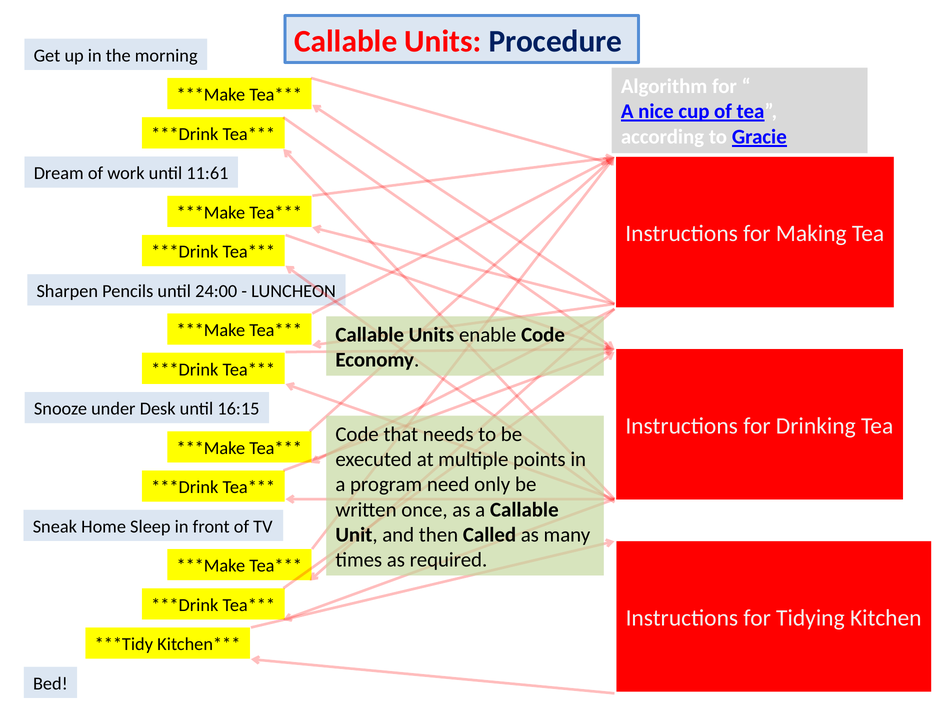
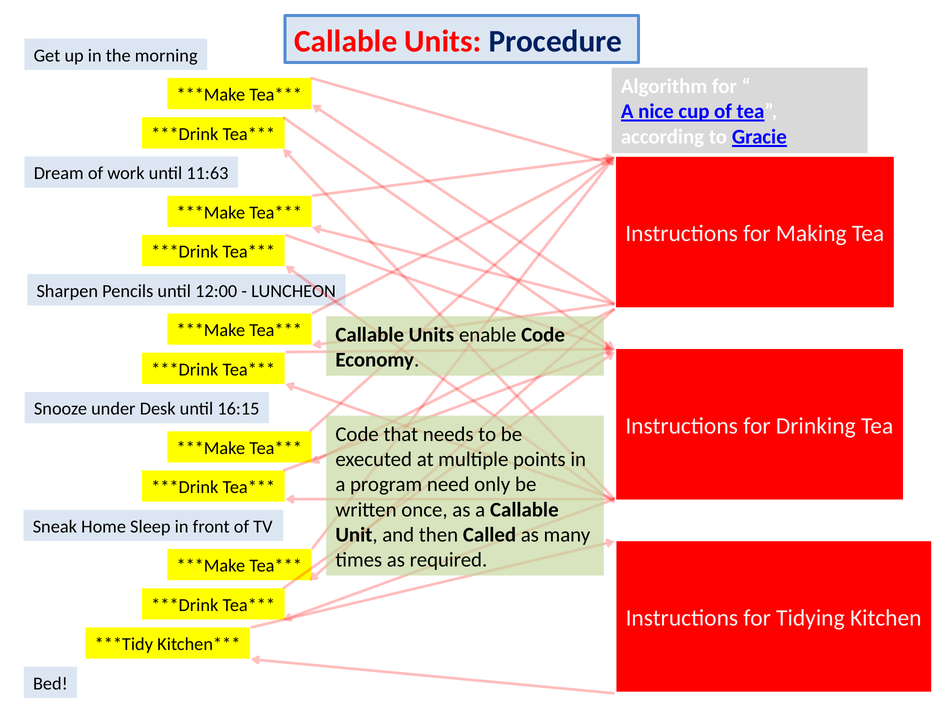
11:61: 11:61 -> 11:63
24:00: 24:00 -> 12:00
